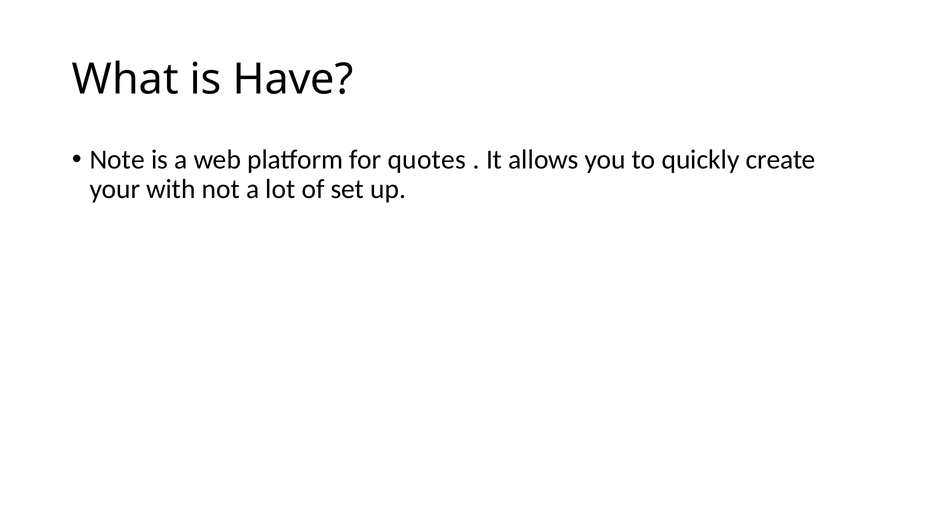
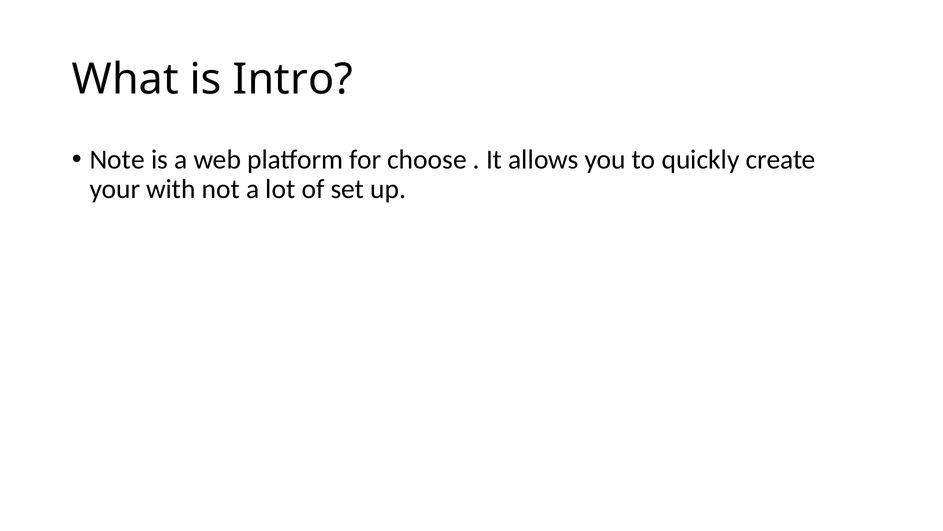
Have: Have -> Intro
quotes: quotes -> choose
